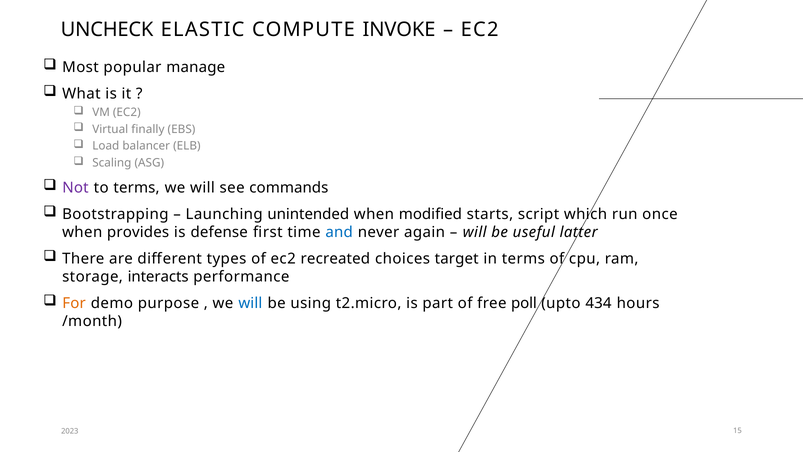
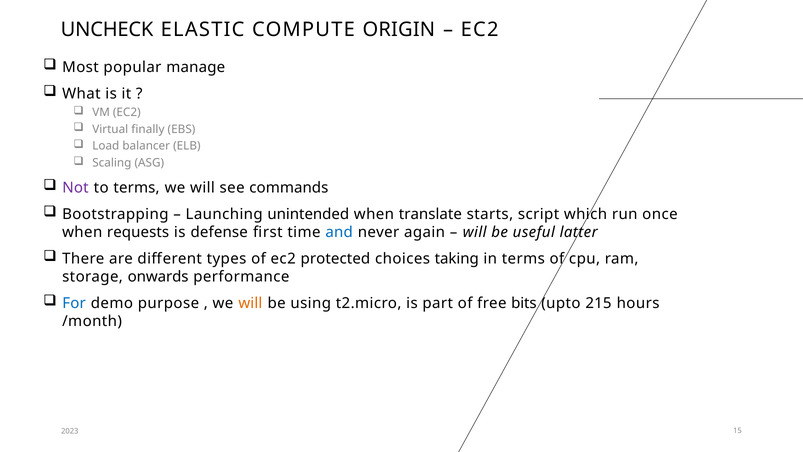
INVOKE: INVOKE -> ORIGIN
modified: modified -> translate
provides: provides -> requests
recreated: recreated -> protected
target: target -> taking
interacts: interacts -> onwards
For colour: orange -> blue
will at (250, 303) colour: blue -> orange
poll: poll -> bits
434: 434 -> 215
